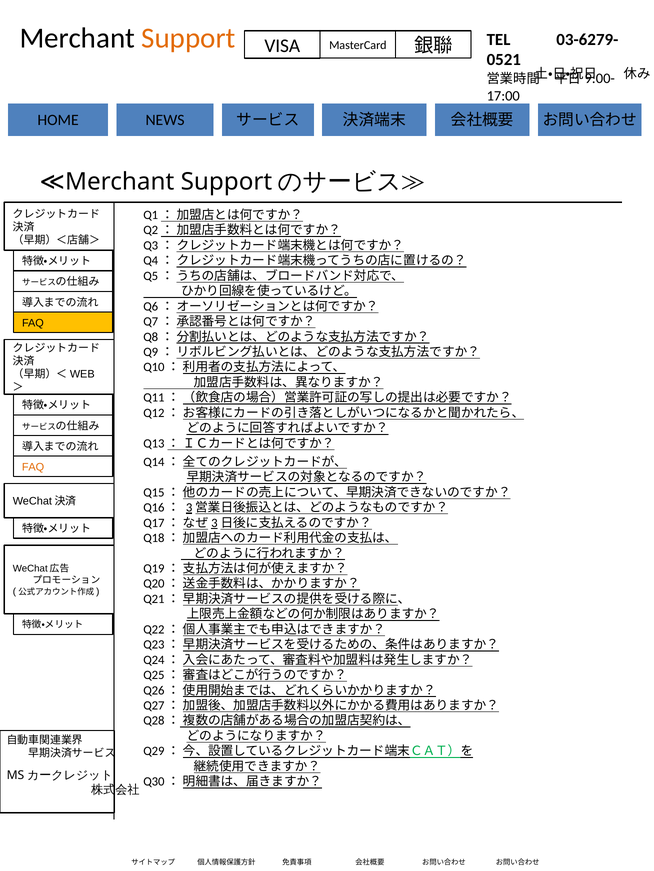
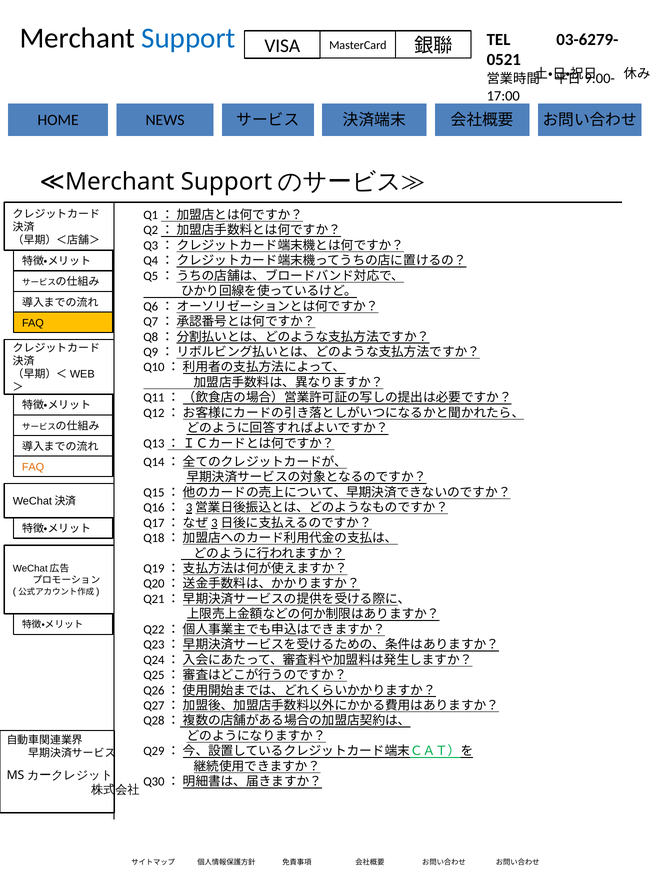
Support colour: orange -> blue
